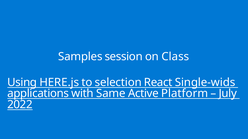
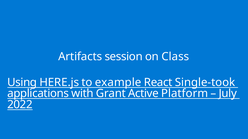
Samples: Samples -> Artifacts
selection: selection -> example
Single-wids: Single-wids -> Single-took
Same: Same -> Grant
